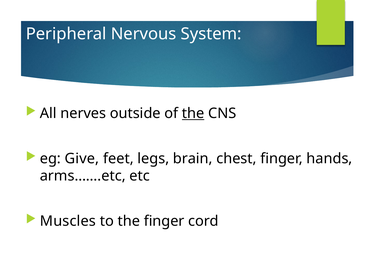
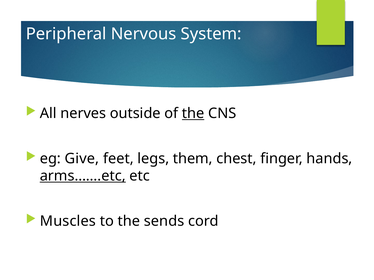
brain: brain -> them
arms…….etc underline: none -> present
the finger: finger -> sends
